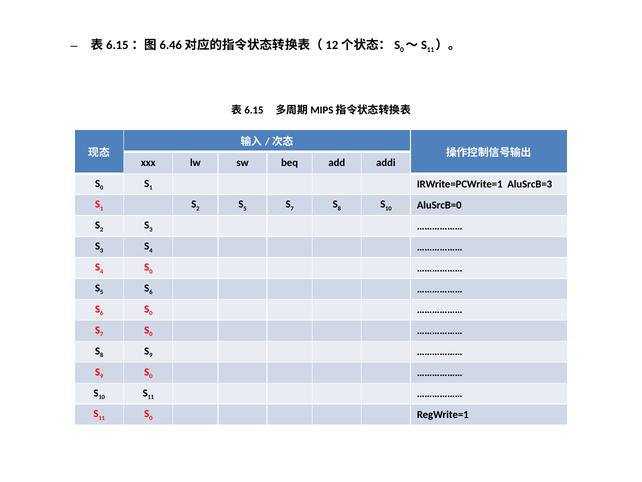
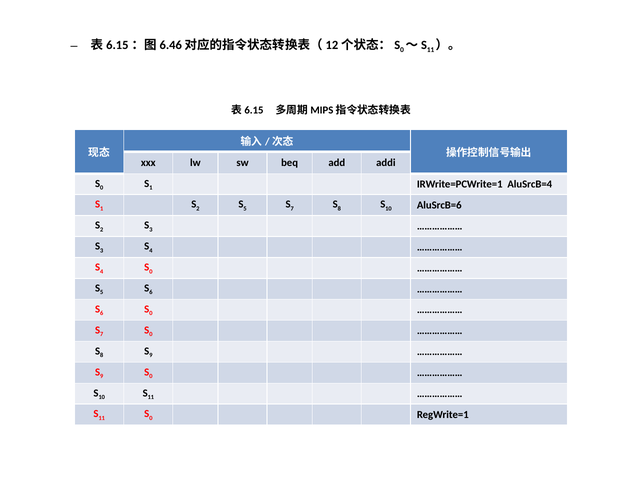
AluSrcB=3: AluSrcB=3 -> AluSrcB=4
AluSrcB=0: AluSrcB=0 -> AluSrcB=6
